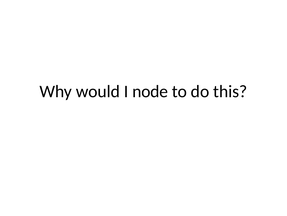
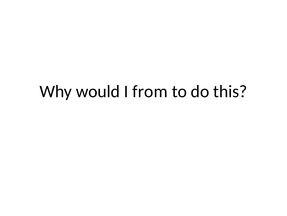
node: node -> from
